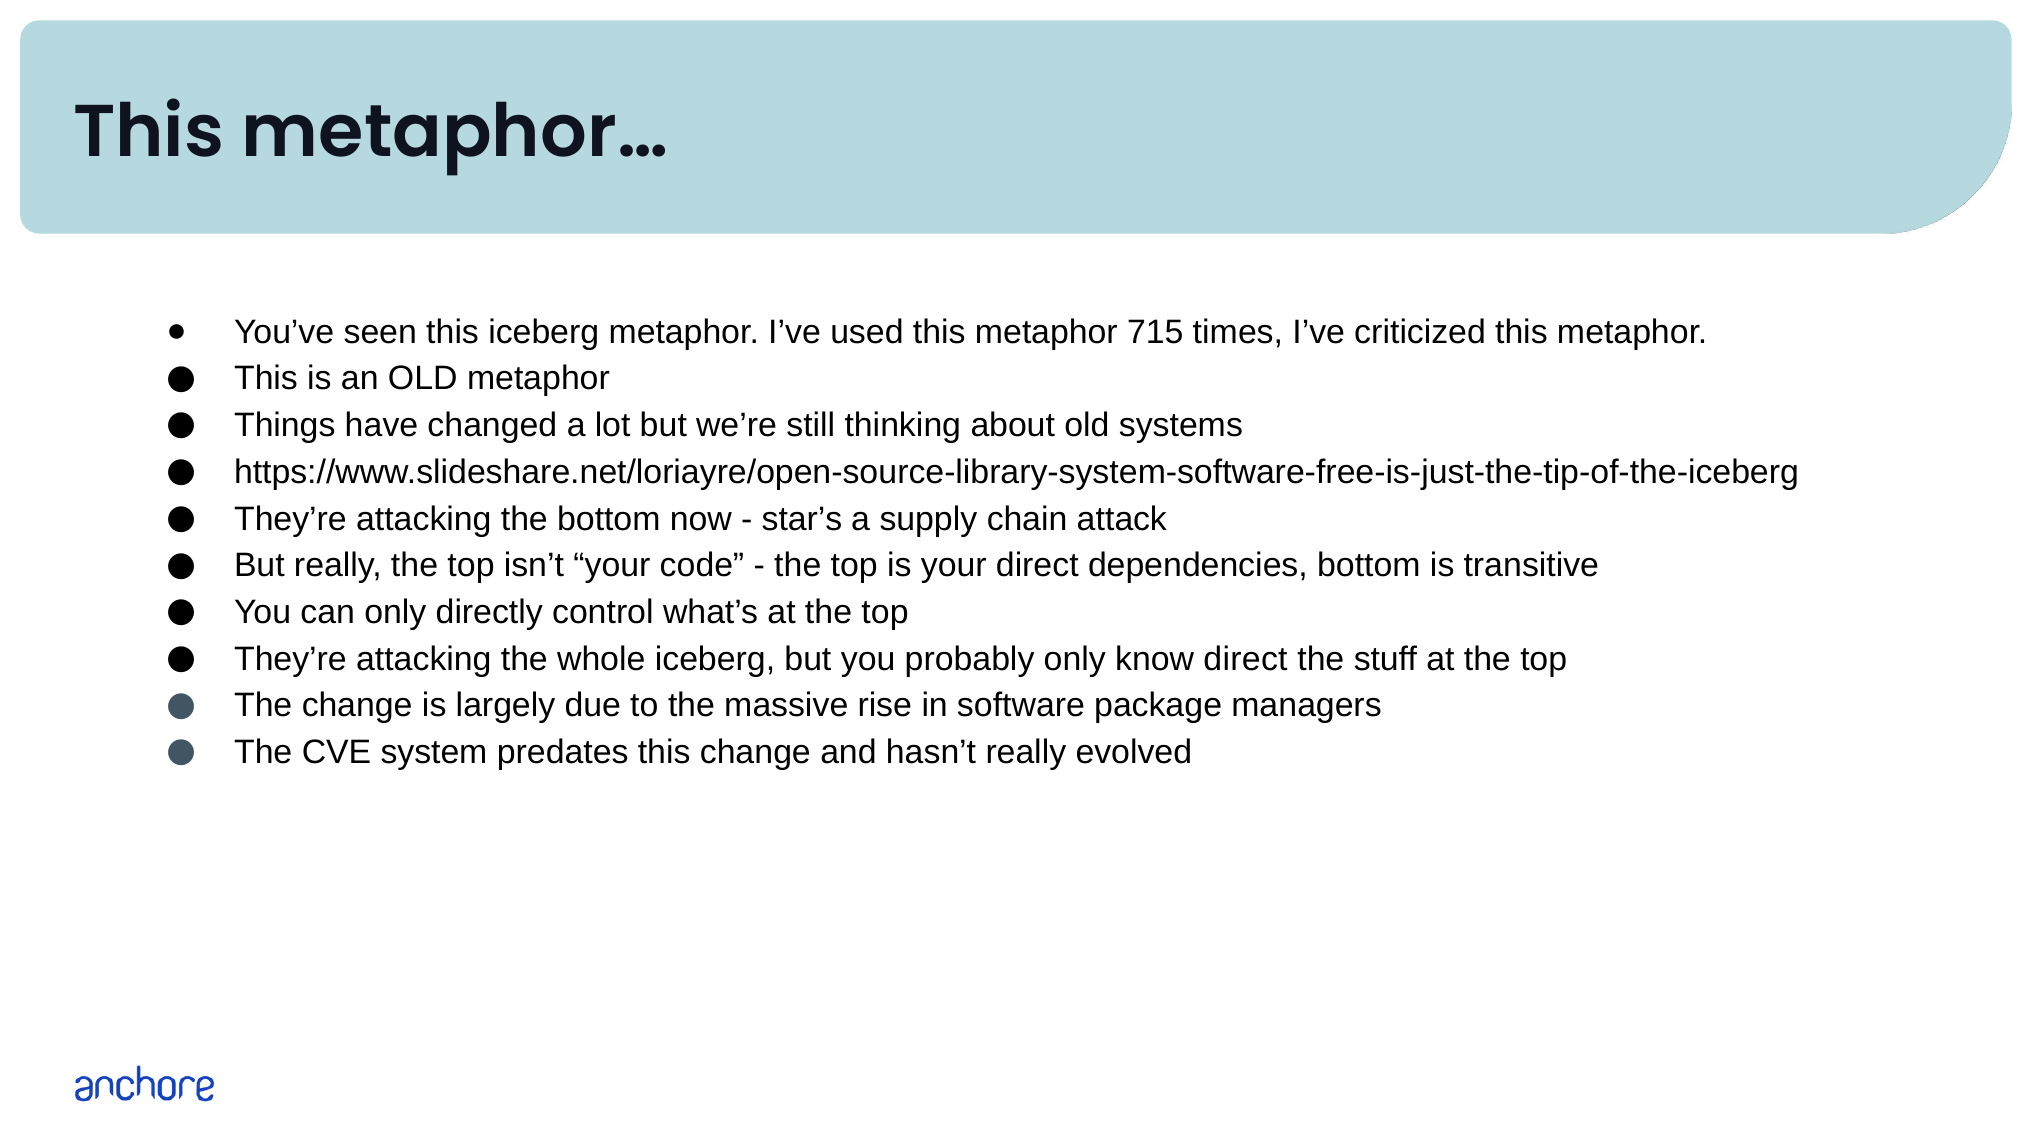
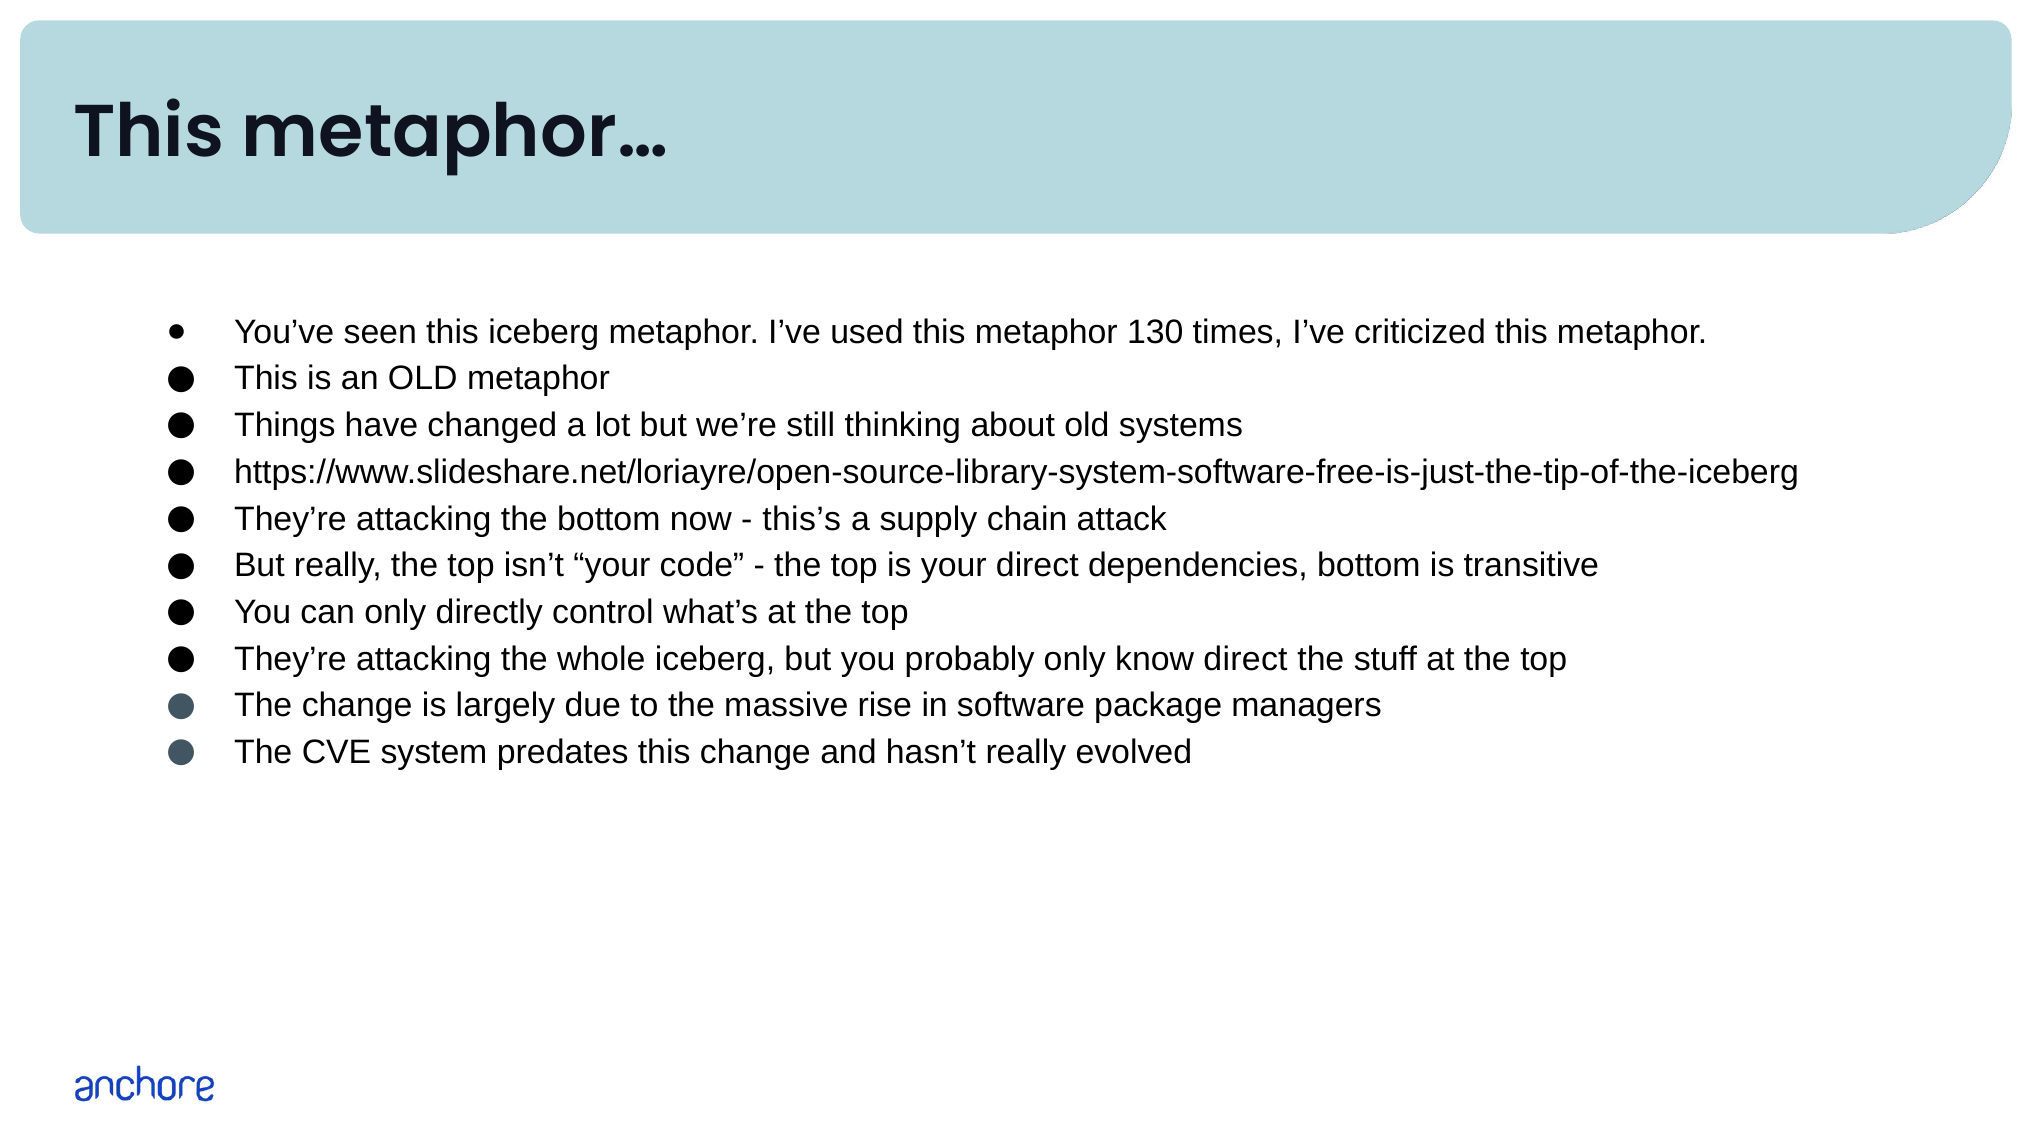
715: 715 -> 130
star’s: star’s -> this’s
